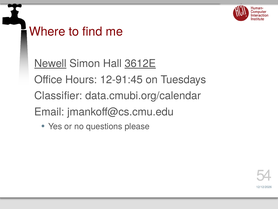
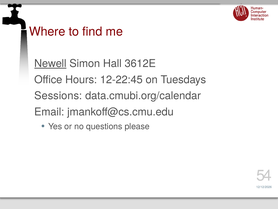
3612E underline: present -> none
12-91:45: 12-91:45 -> 12-22:45
Classifier: Classifier -> Sessions
